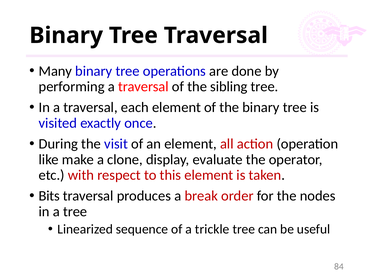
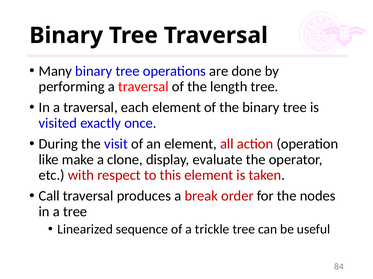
sibling: sibling -> length
Bits: Bits -> Call
